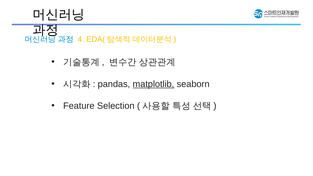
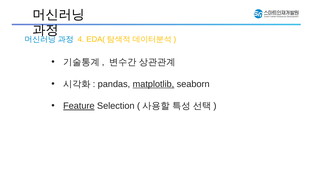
Feature underline: none -> present
